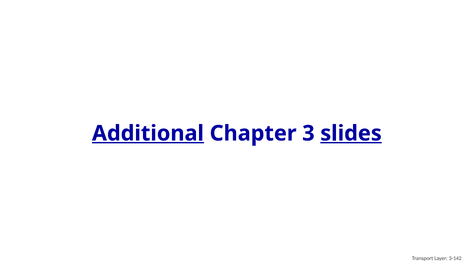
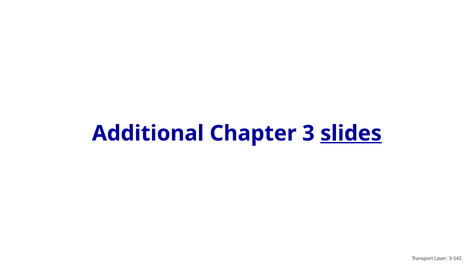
Additional underline: present -> none
